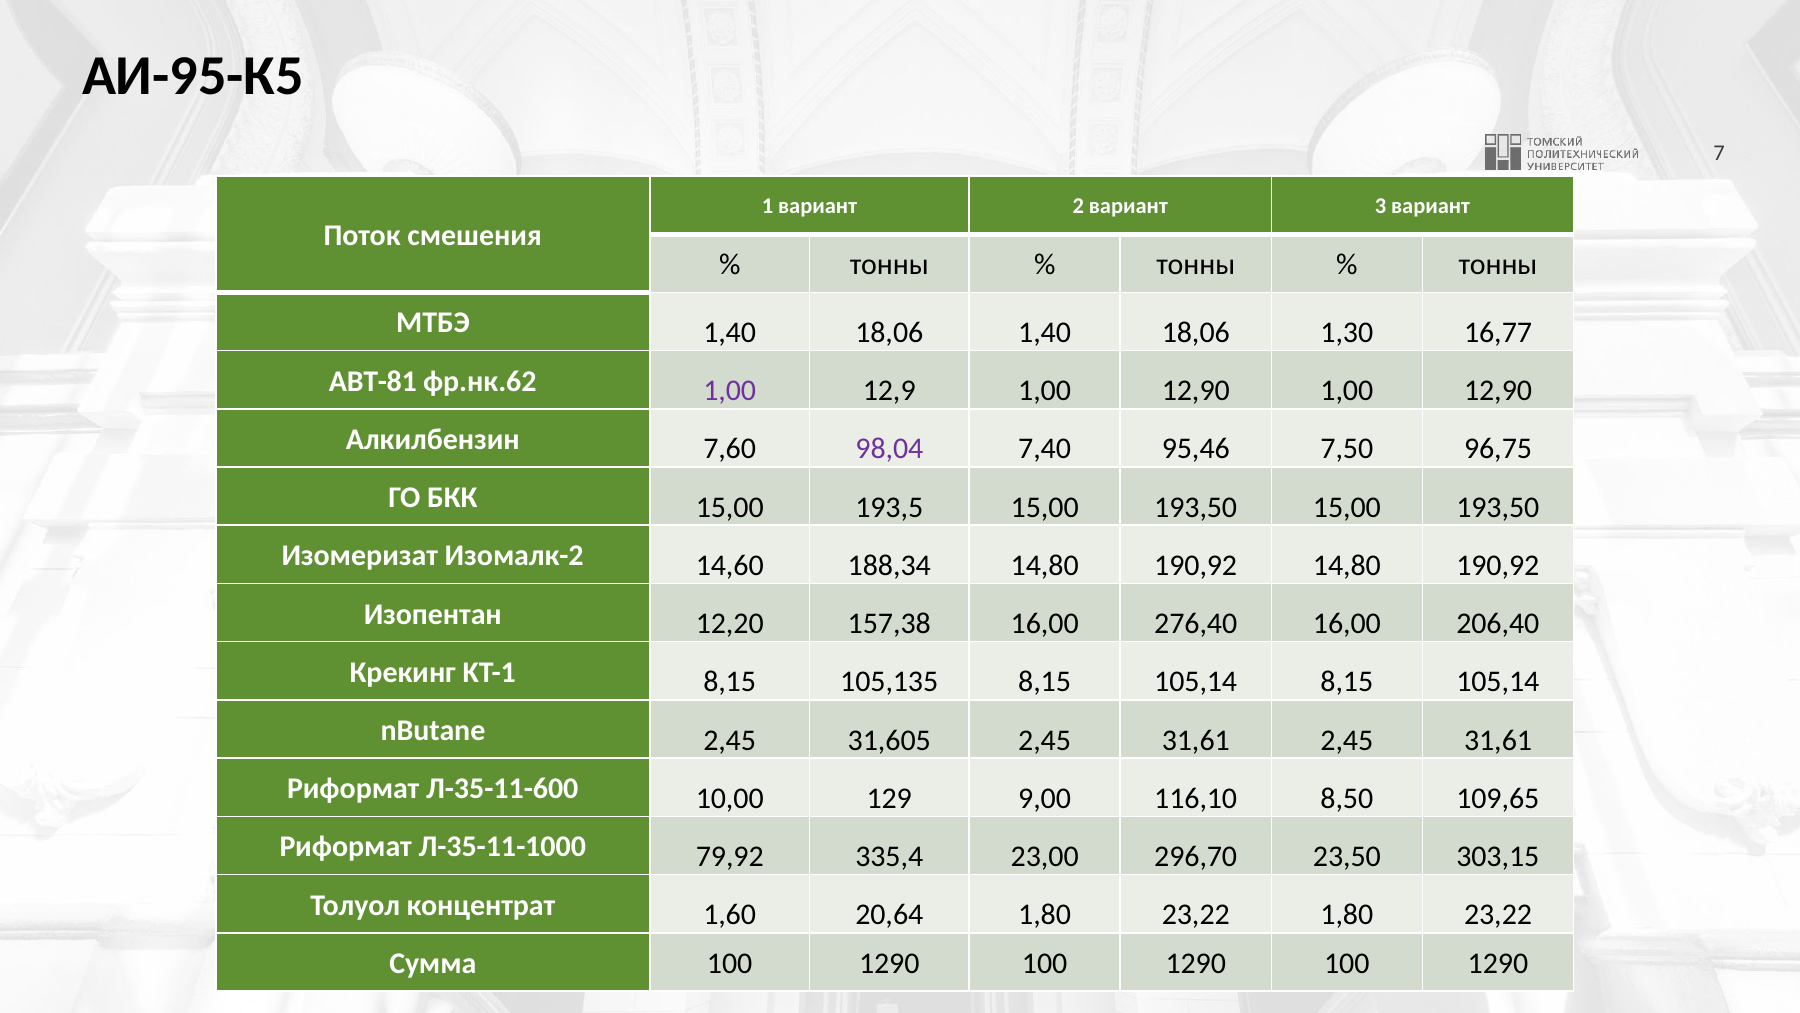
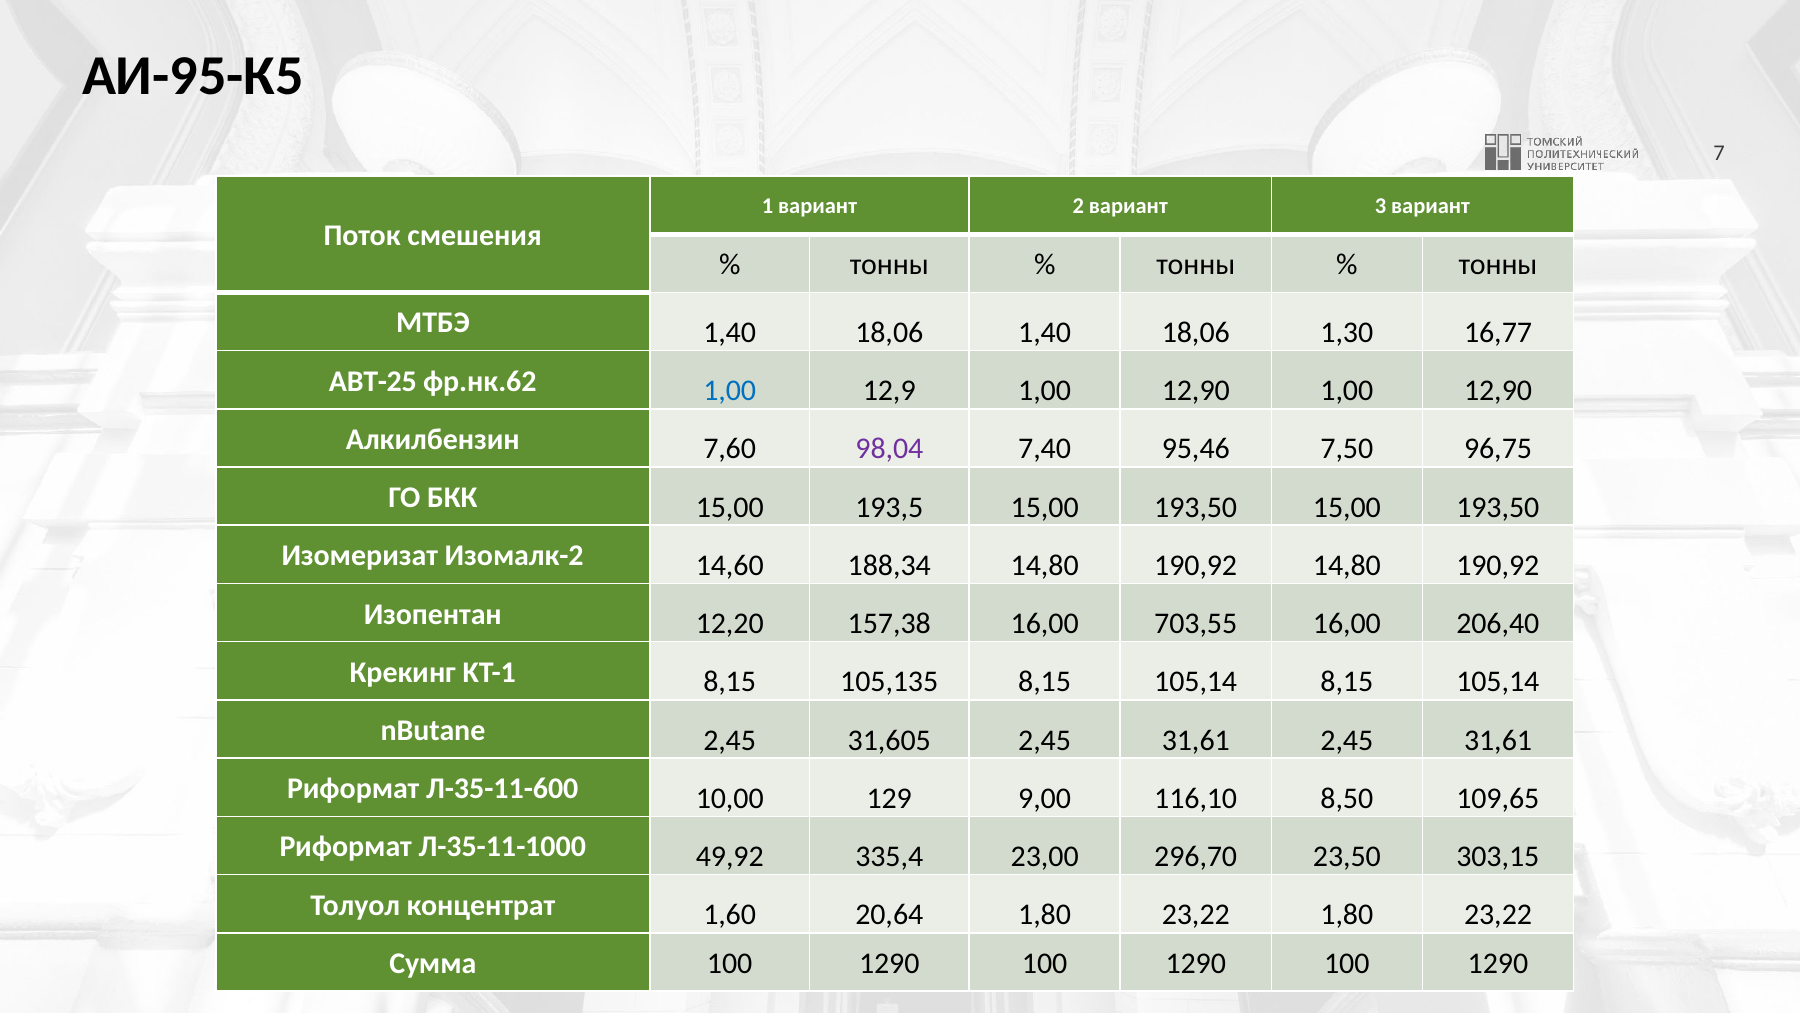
АВТ-81: АВТ-81 -> АВТ-25
1,00 at (730, 391) colour: purple -> blue
276,40: 276,40 -> 703,55
79,92: 79,92 -> 49,92
